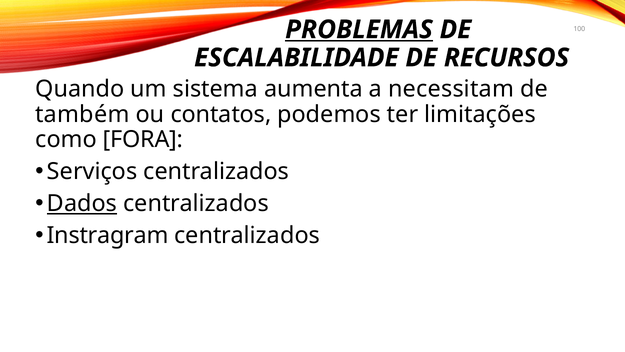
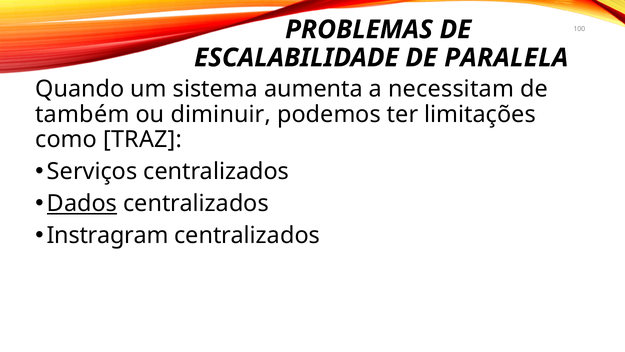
PROBLEMAS underline: present -> none
RECURSOS: RECURSOS -> PARALELA
contatos: contatos -> diminuir
FORA: FORA -> TRAZ
